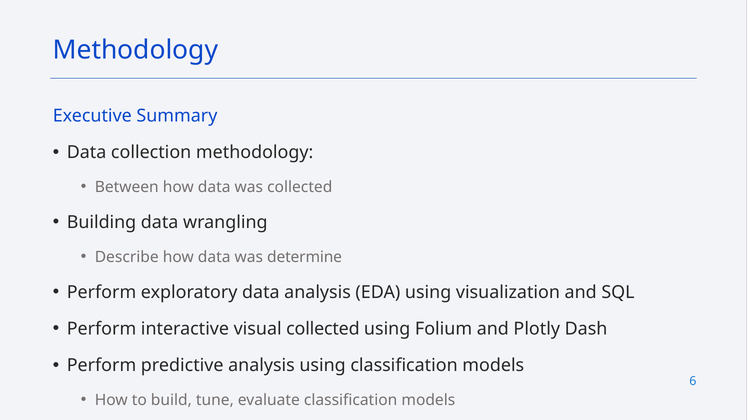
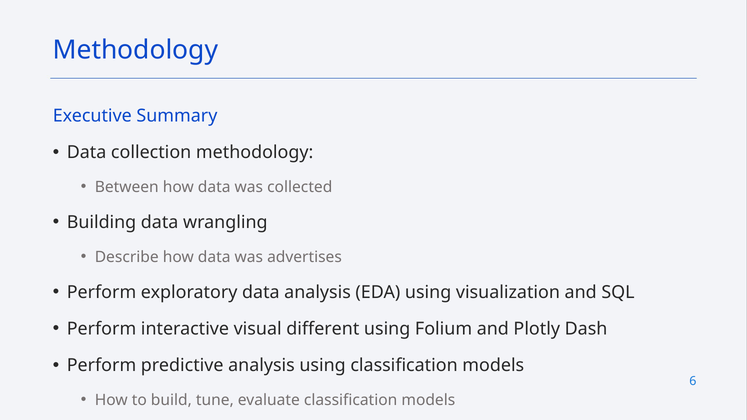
determine: determine -> advertises
visual collected: collected -> different
